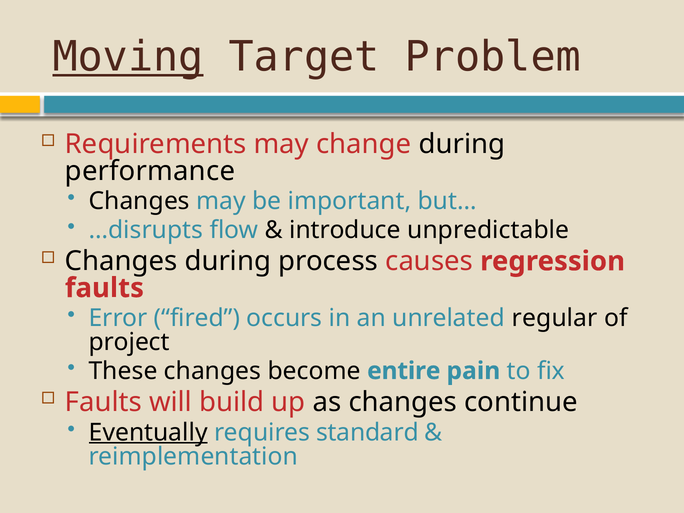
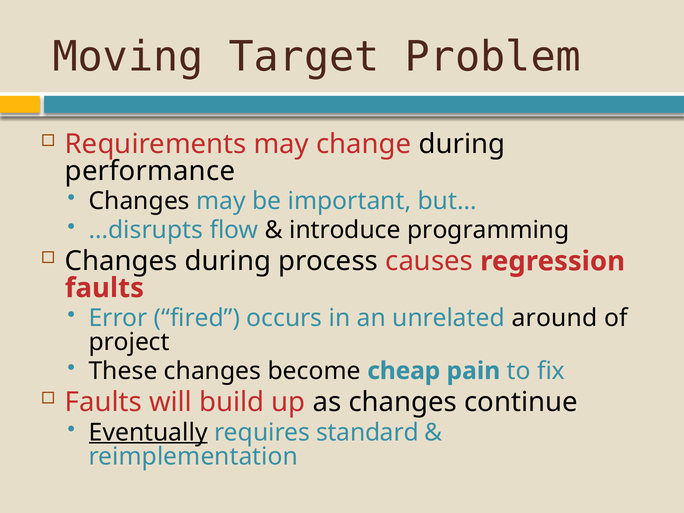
Moving underline: present -> none
unpredictable: unpredictable -> programming
regular: regular -> around
entire: entire -> cheap
